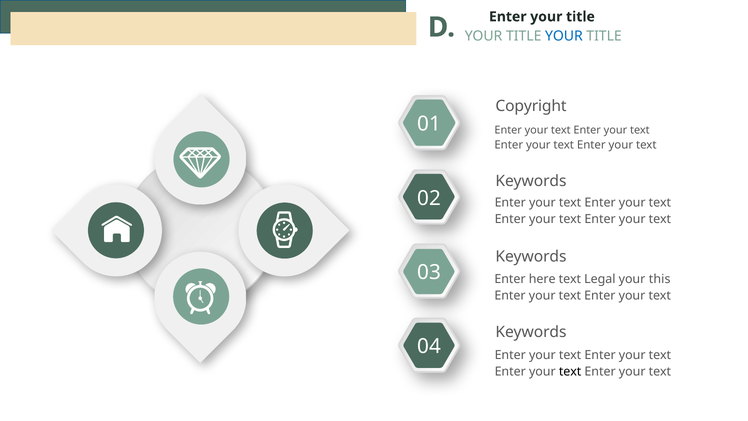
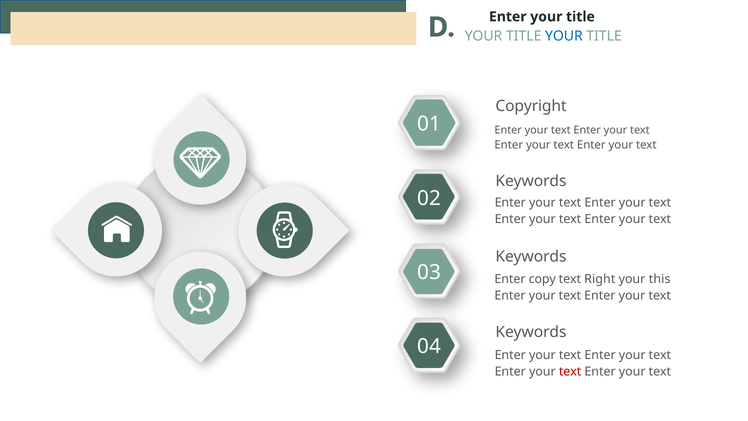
here: here -> copy
Legal: Legal -> Right
text at (570, 371) colour: black -> red
